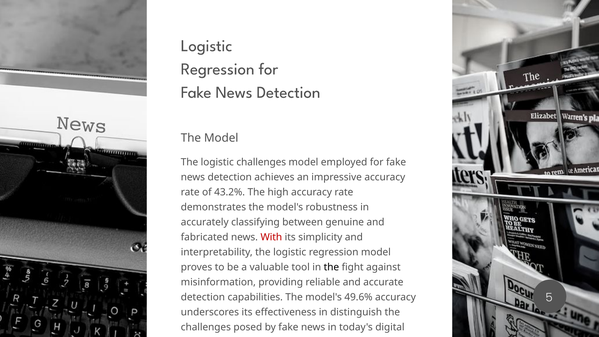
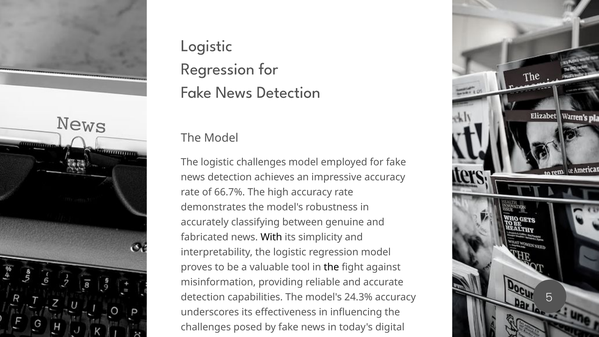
43.2%: 43.2% -> 66.7%
With colour: red -> black
49.6%: 49.6% -> 24.3%
distinguish: distinguish -> influencing
